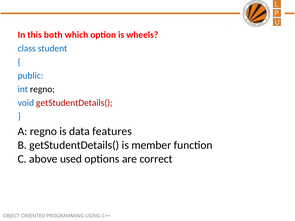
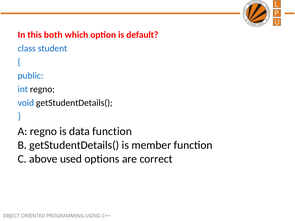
wheels: wheels -> default
getStudentDetails( at (74, 103) colour: red -> black
data features: features -> function
